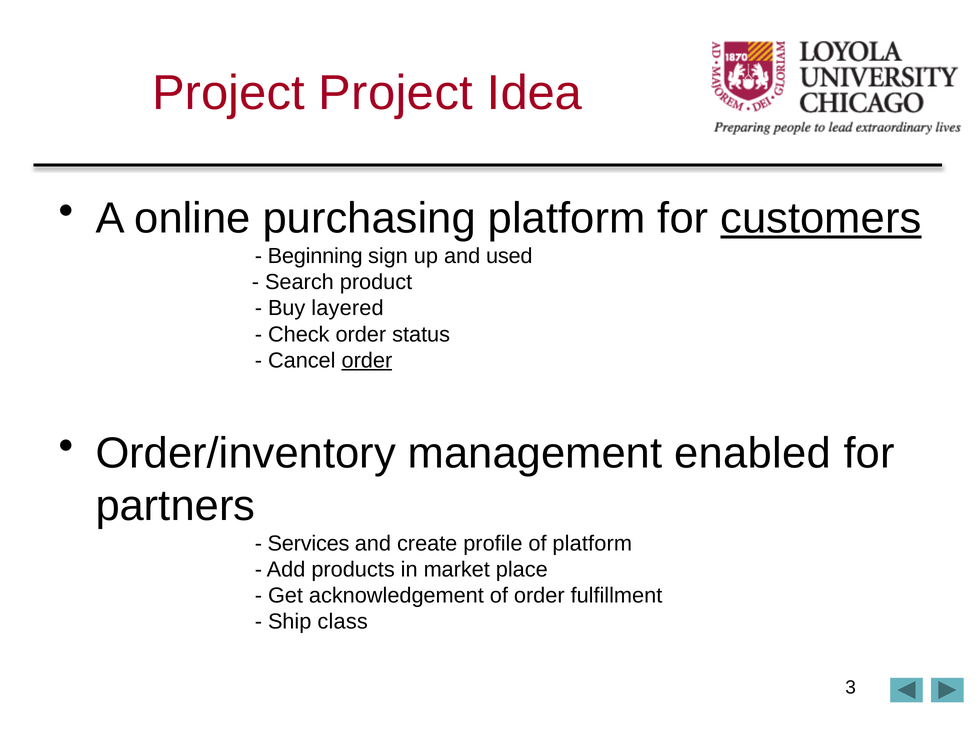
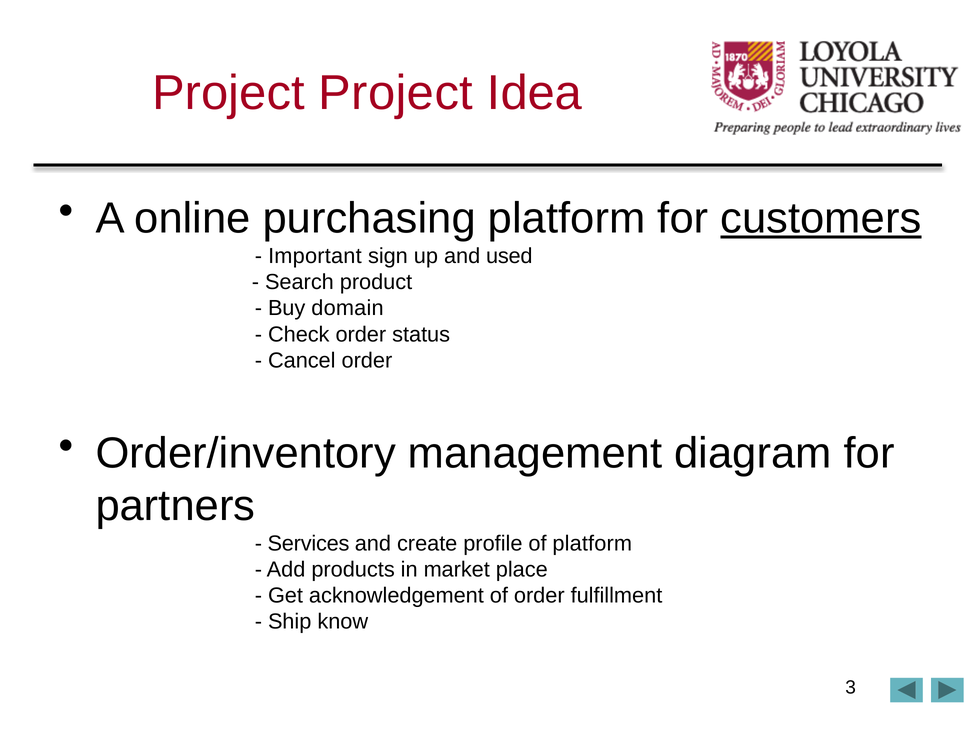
Beginning: Beginning -> Important
layered: layered -> domain
order at (367, 360) underline: present -> none
enabled: enabled -> diagram
class: class -> know
